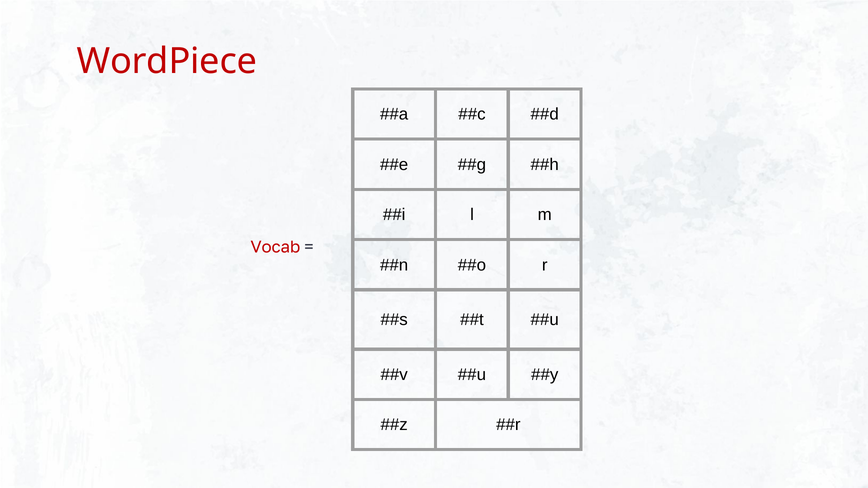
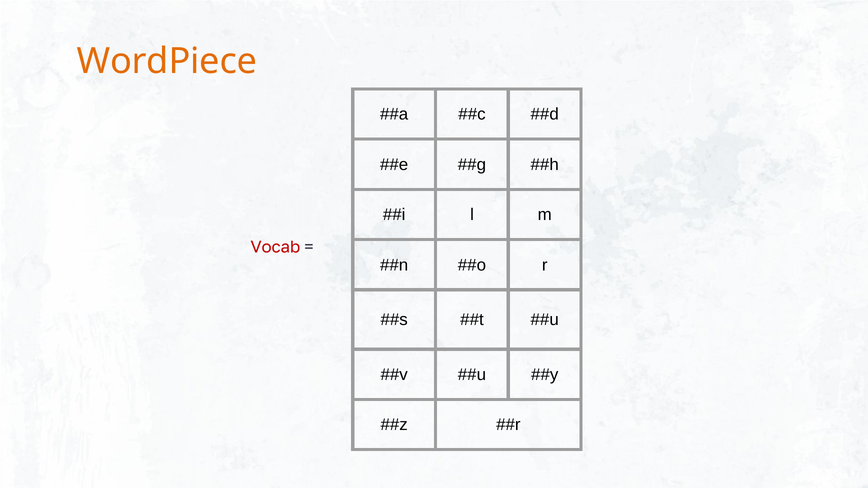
WordPiece colour: red -> orange
